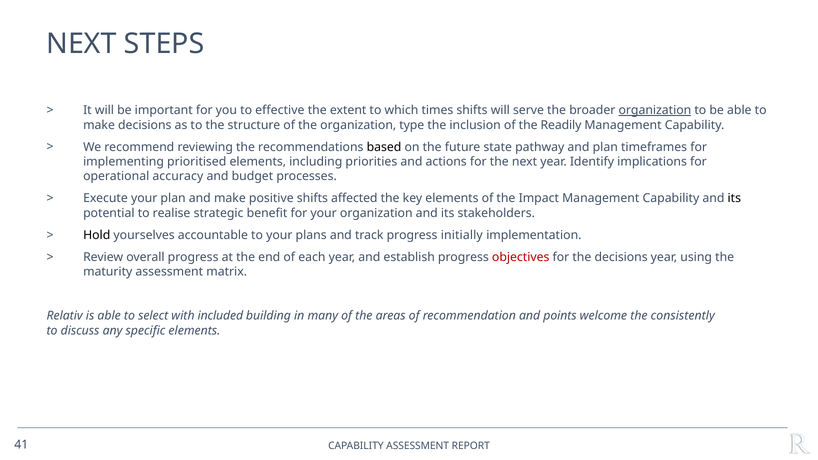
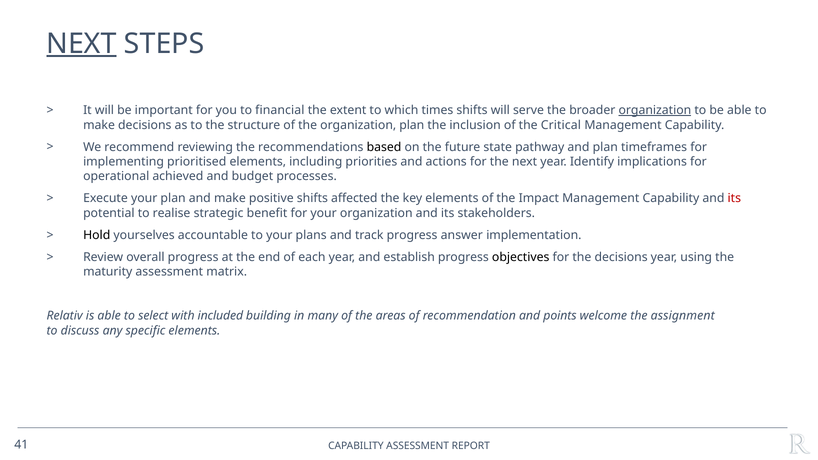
NEXT at (81, 44) underline: none -> present
effective: effective -> financial
organization type: type -> plan
Readily: Readily -> Critical
accuracy: accuracy -> achieved
its at (734, 198) colour: black -> red
initially: initially -> answer
objectives colour: red -> black
consistently: consistently -> assignment
